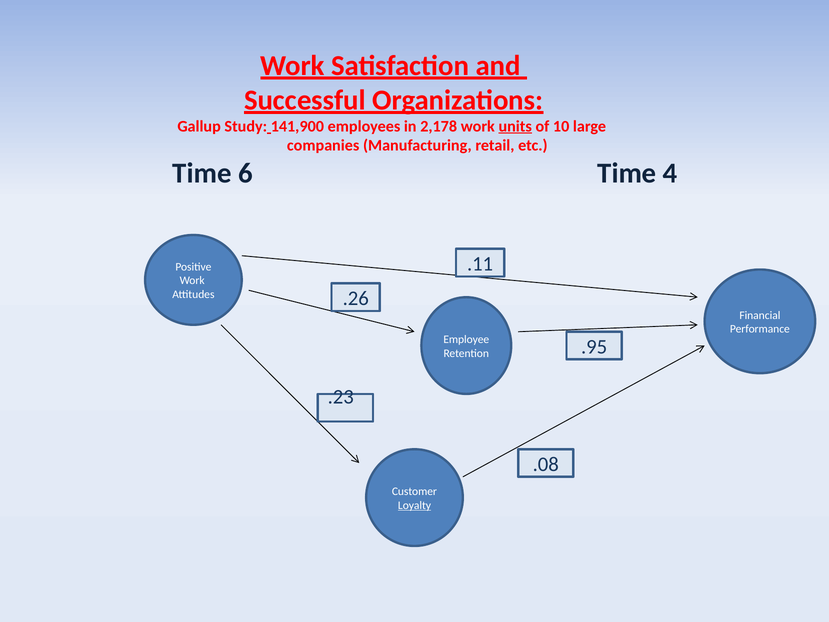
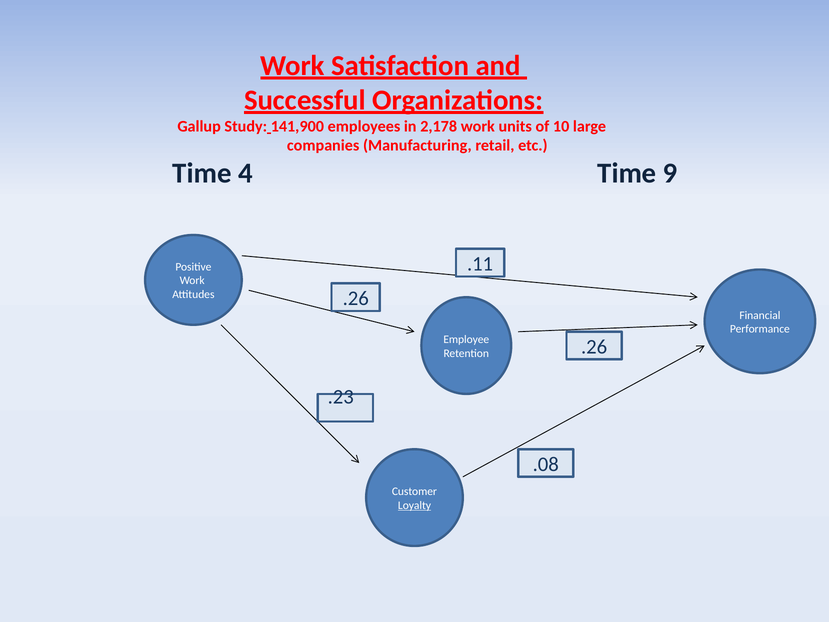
units underline: present -> none
6: 6 -> 4
4: 4 -> 9
.95 at (594, 347): .95 -> .26
